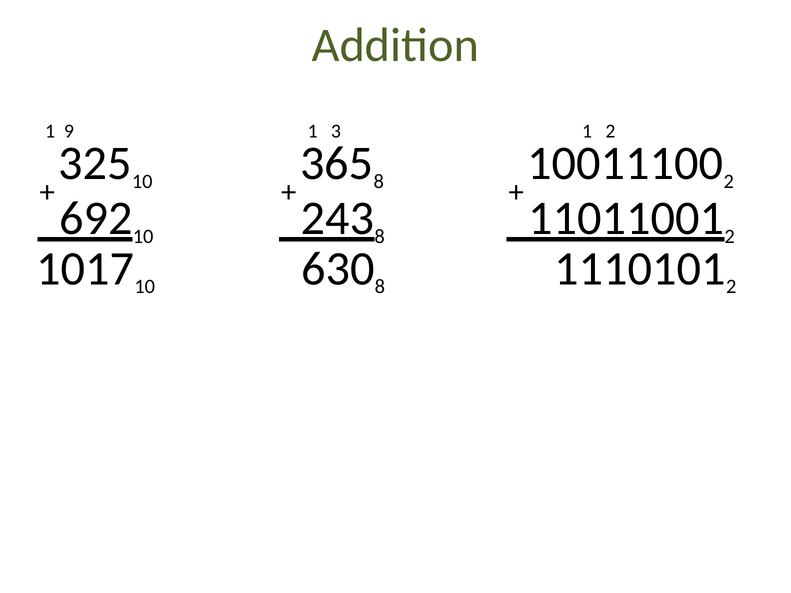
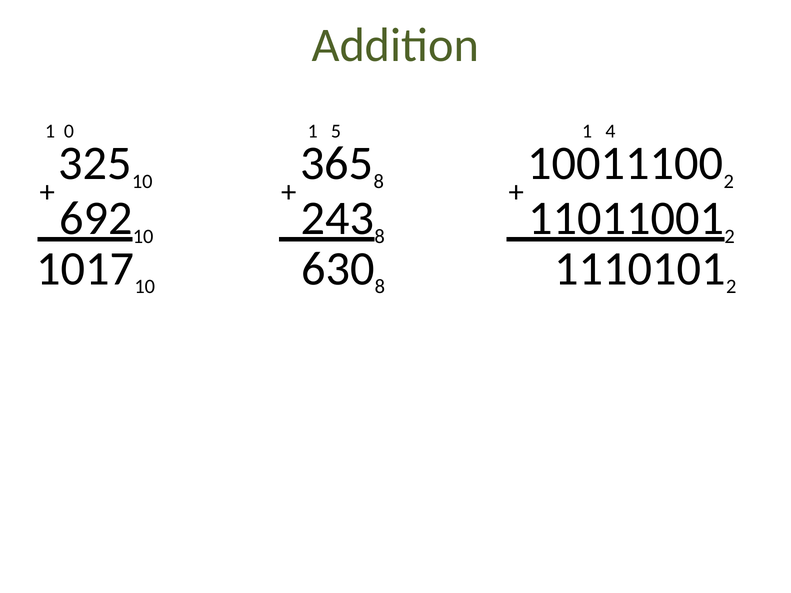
9: 9 -> 0
3: 3 -> 5
1 2: 2 -> 4
